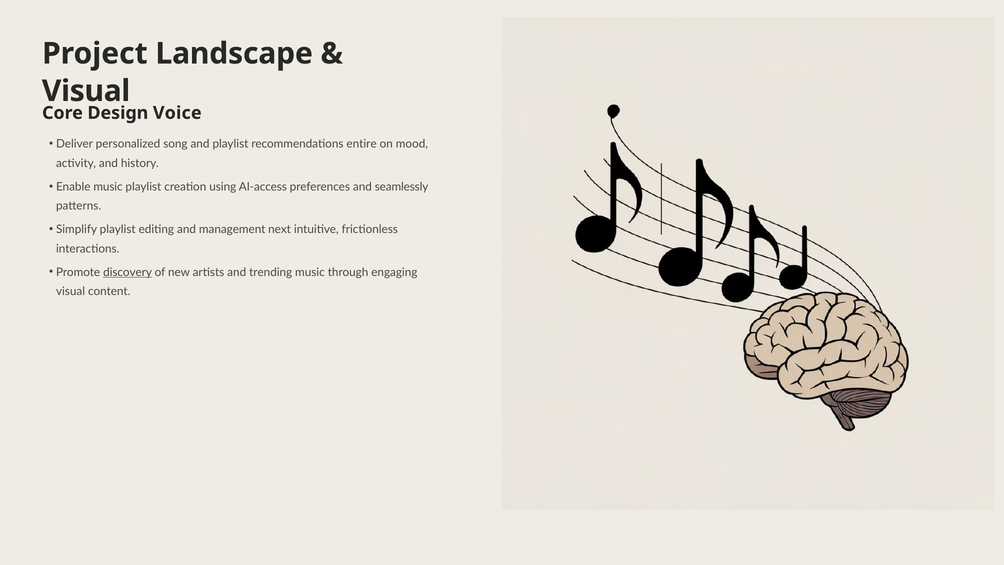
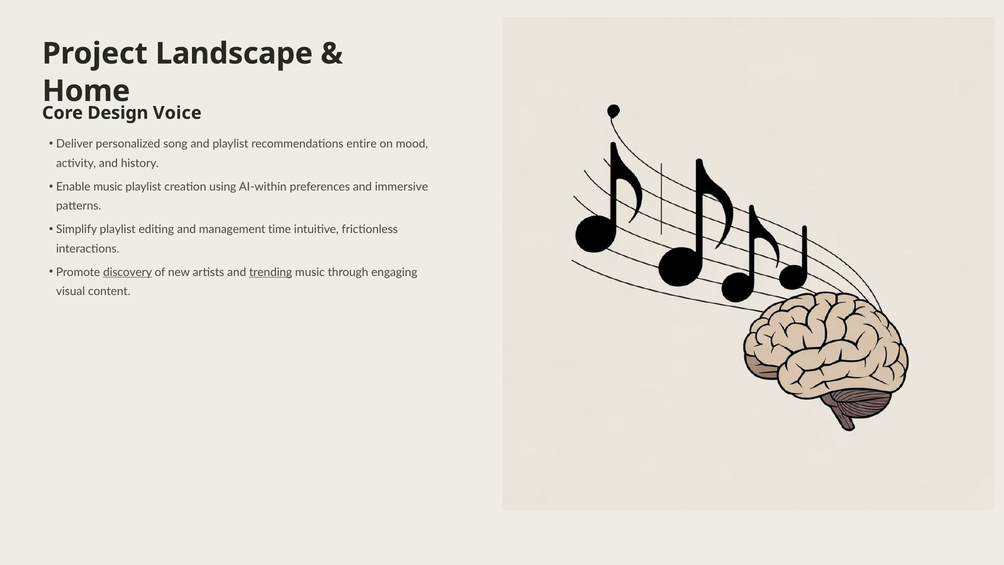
Visual at (86, 91): Visual -> Home
AI-access: AI-access -> AI-within
seamlessly: seamlessly -> immersive
next: next -> time
trending underline: none -> present
